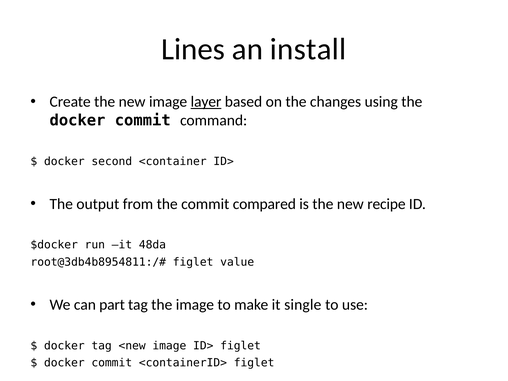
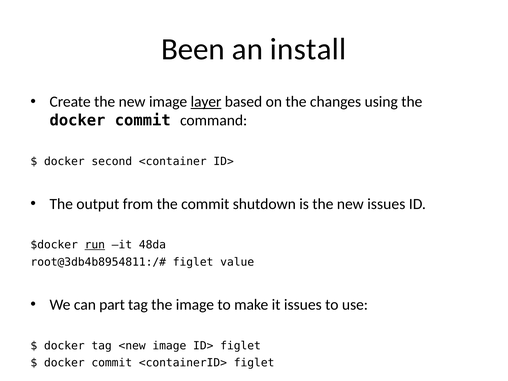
Lines: Lines -> Been
compared: compared -> shutdown
new recipe: recipe -> issues
run underline: none -> present
it single: single -> issues
